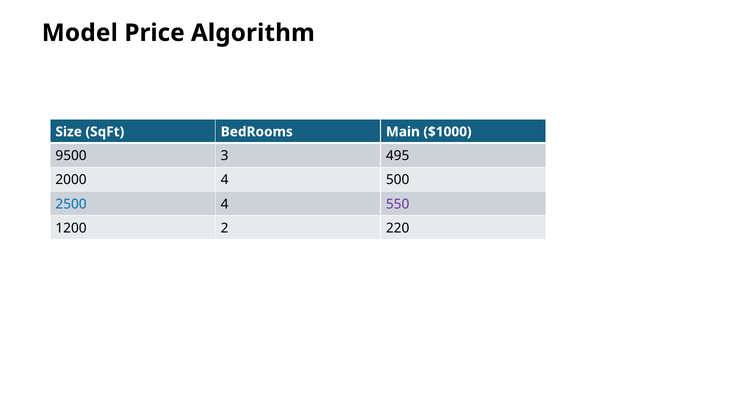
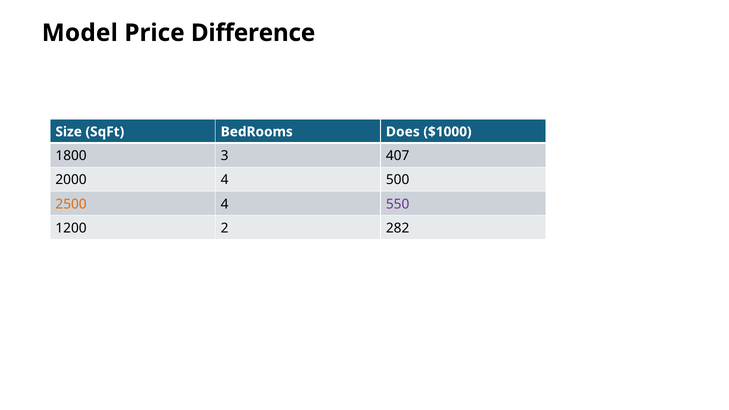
Algorithm: Algorithm -> Difference
Main: Main -> Does
9500: 9500 -> 1800
495: 495 -> 407
2500 colour: blue -> orange
220: 220 -> 282
